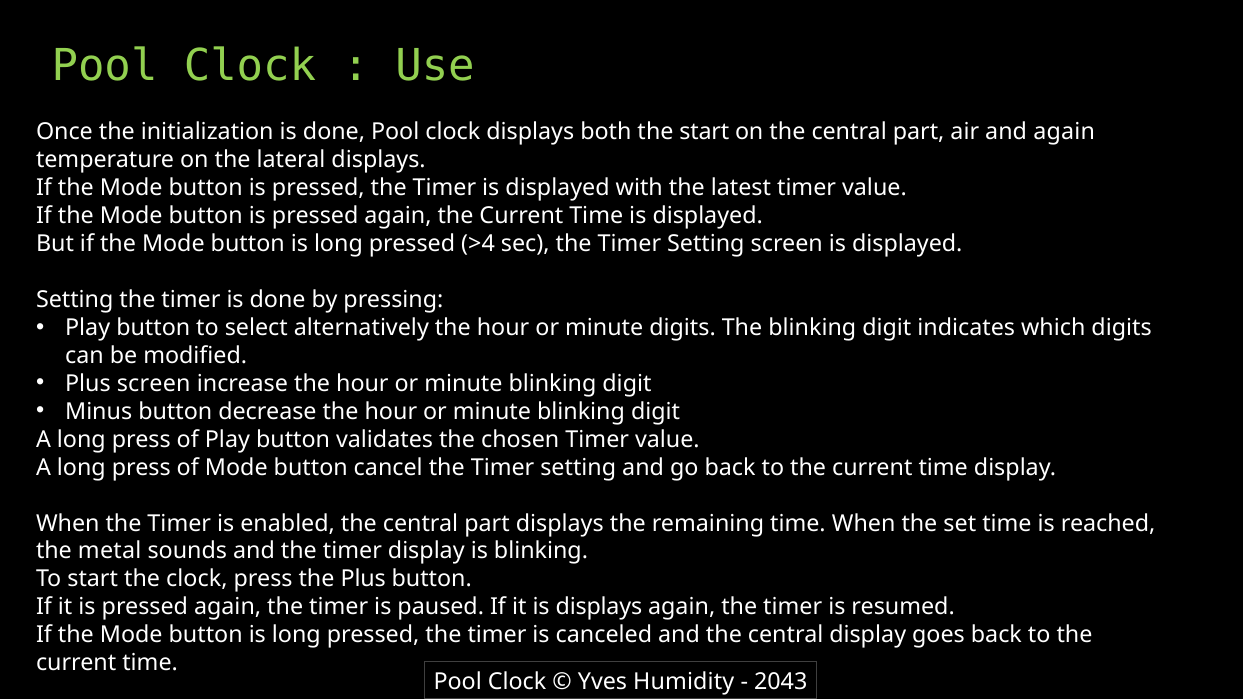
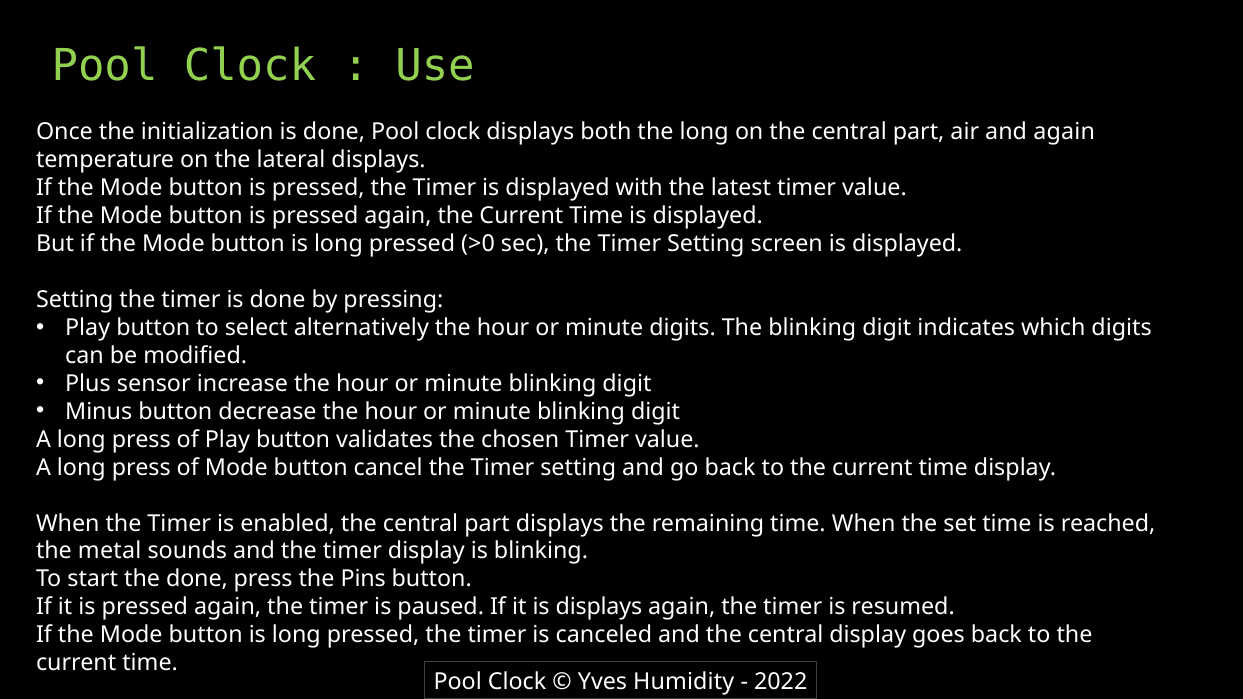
the start: start -> long
>4: >4 -> >0
Plus screen: screen -> sensor
the clock: clock -> done
the Plus: Plus -> Pins
2043: 2043 -> 2022
